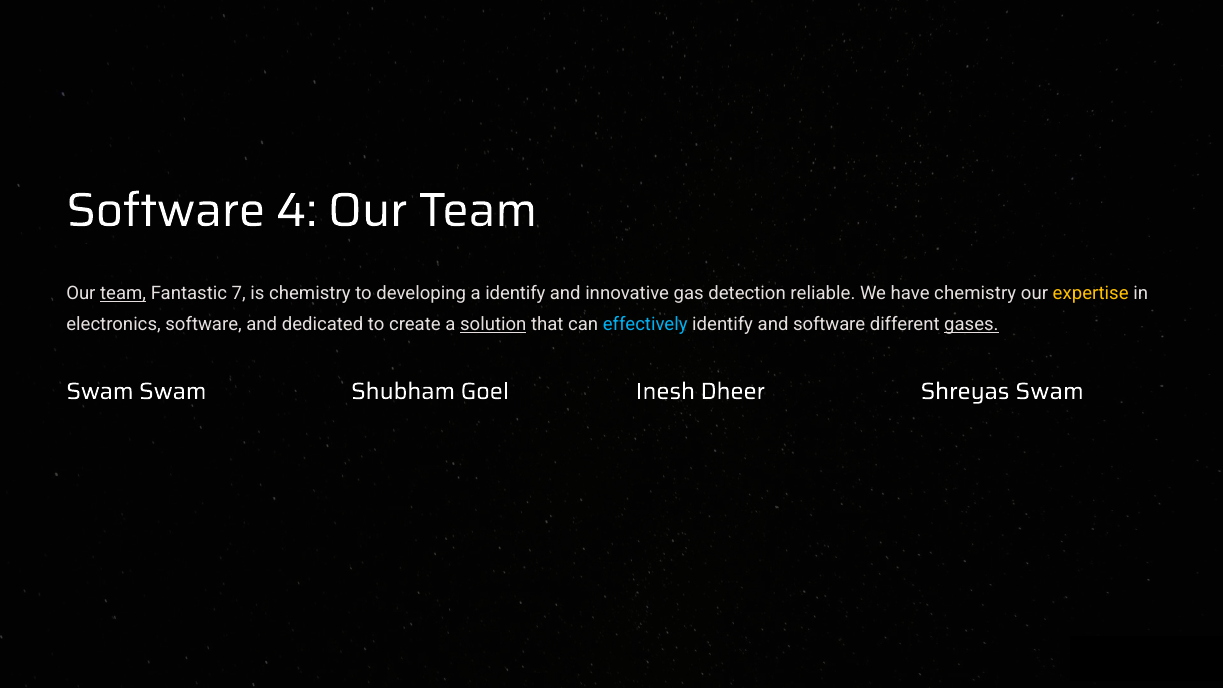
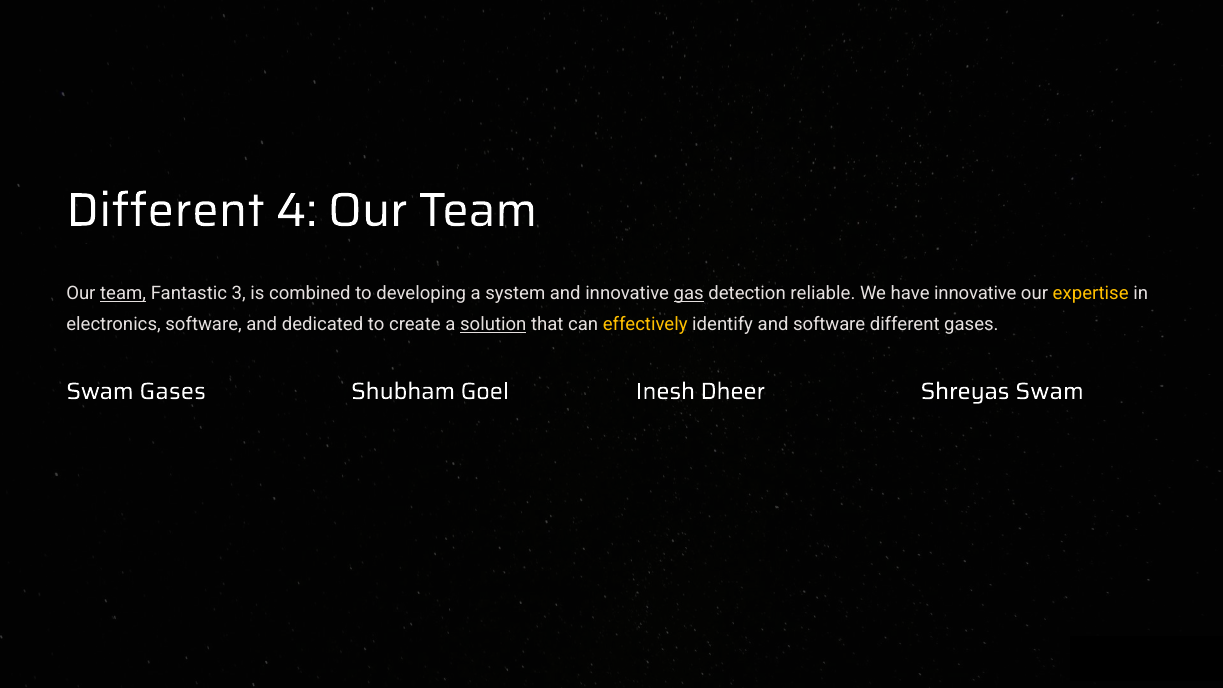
Software at (166, 210): Software -> Different
7: 7 -> 3
is chemistry: chemistry -> combined
a identify: identify -> system
gas underline: none -> present
have chemistry: chemistry -> innovative
effectively colour: light blue -> yellow
gases at (971, 324) underline: present -> none
Swam Swam: Swam -> Gases
